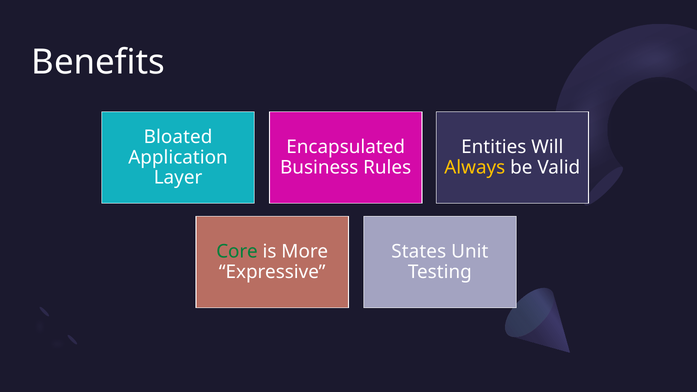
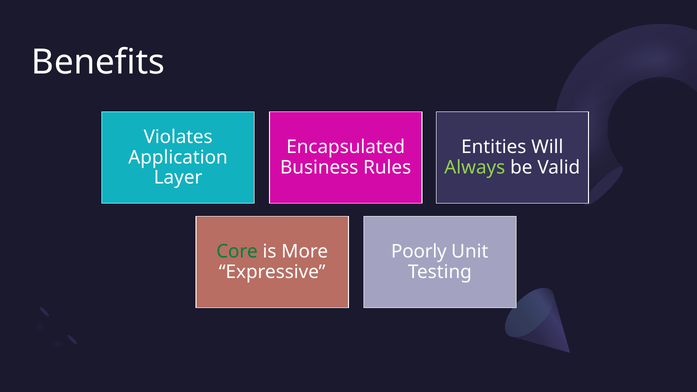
Bloated: Bloated -> Violates
Always colour: yellow -> light green
States: States -> Poorly
